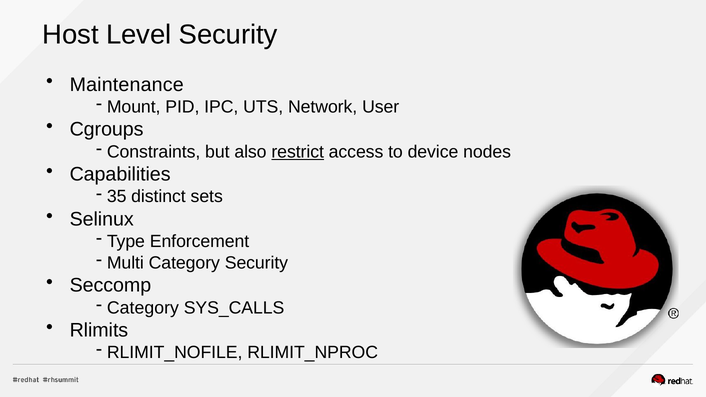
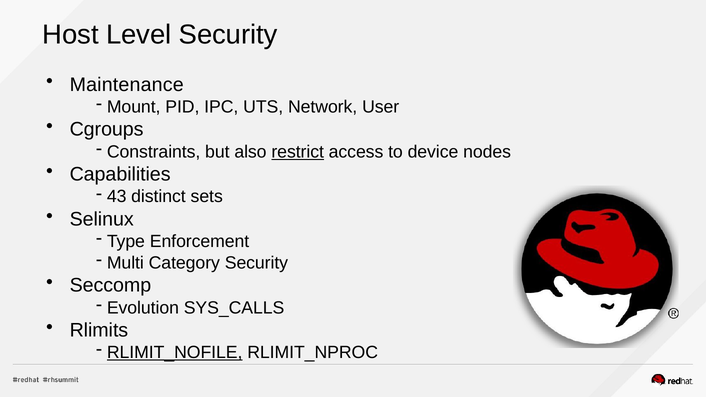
35: 35 -> 43
Category at (143, 308): Category -> Evolution
RLIMIT_NOFILE underline: none -> present
